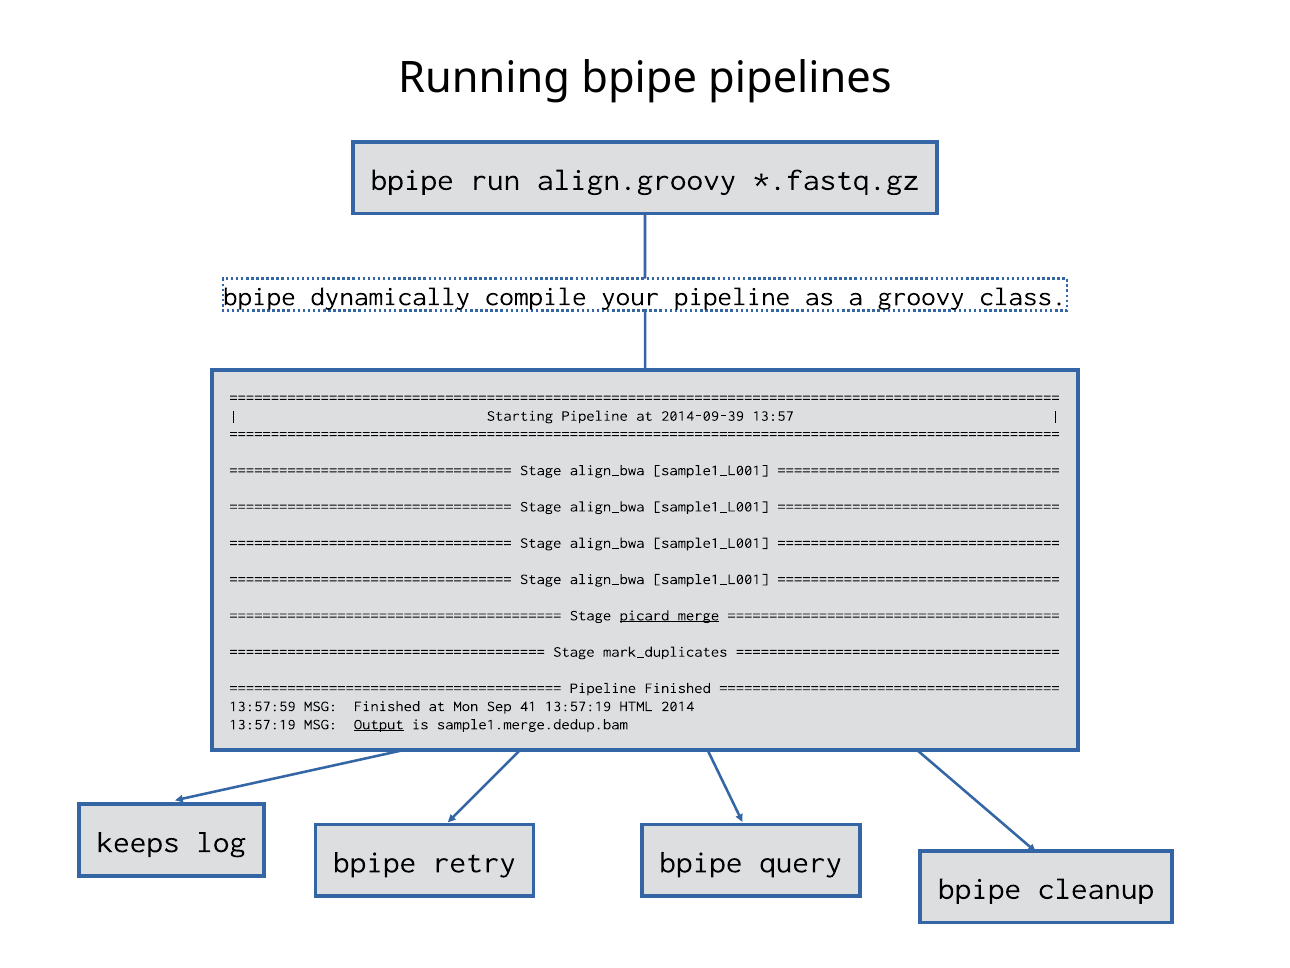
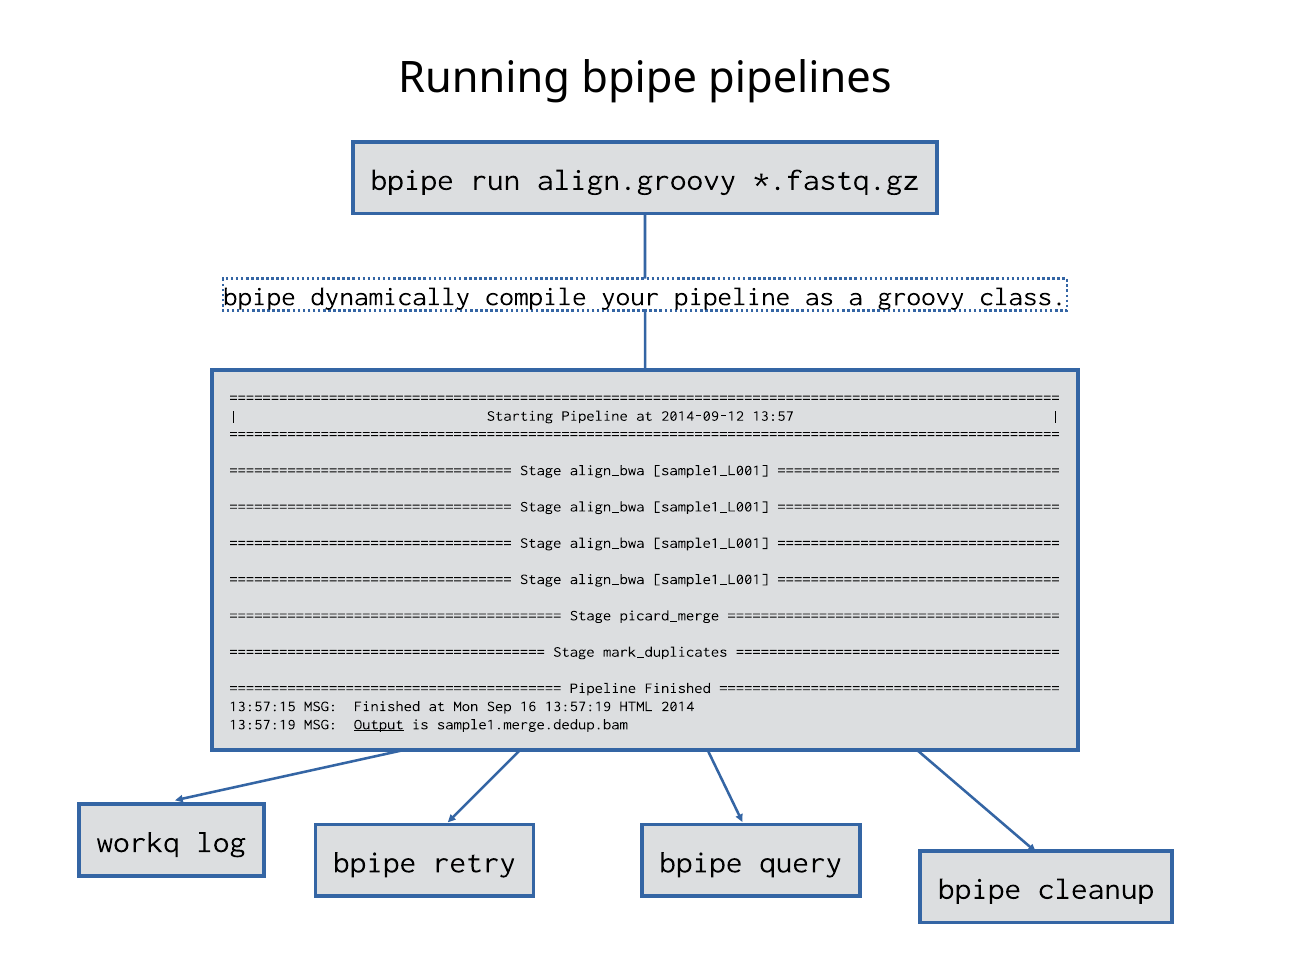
2014-09-39: 2014-09-39 -> 2014-09-12
picard_merge underline: present -> none
13:57:59: 13:57:59 -> 13:57:15
41: 41 -> 16
keeps: keeps -> workq
